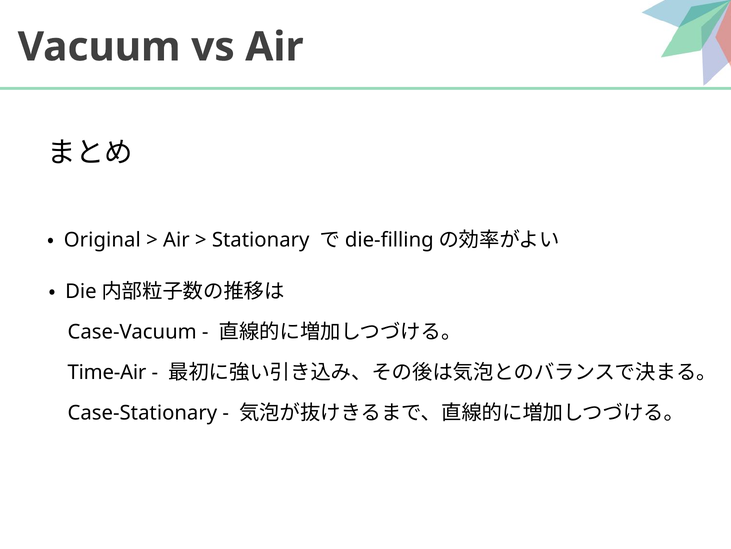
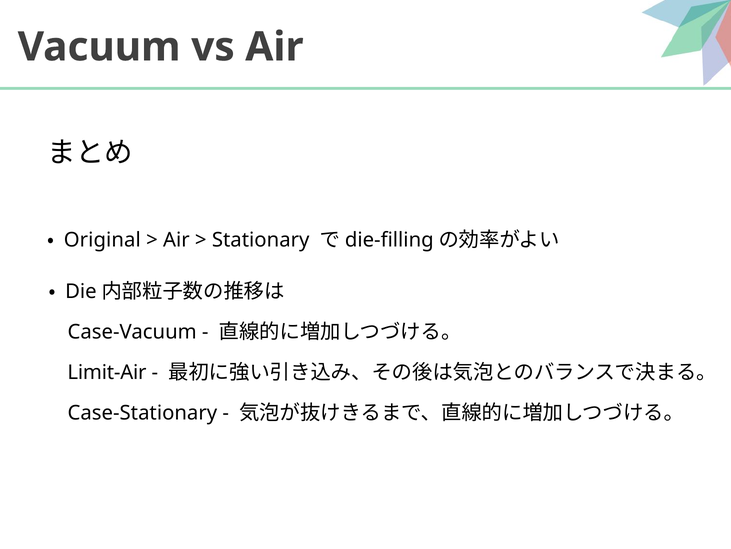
Time-Air: Time-Air -> Limit-Air
